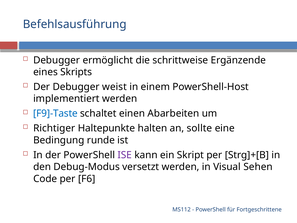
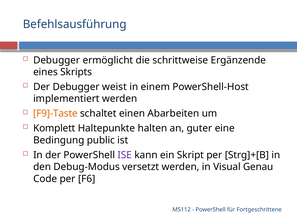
F9]-Taste colour: blue -> orange
Richtiger: Richtiger -> Komplett
sollte: sollte -> guter
runde: runde -> public
Sehen: Sehen -> Genau
